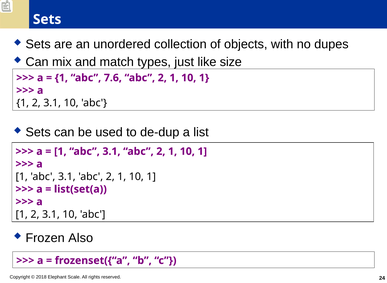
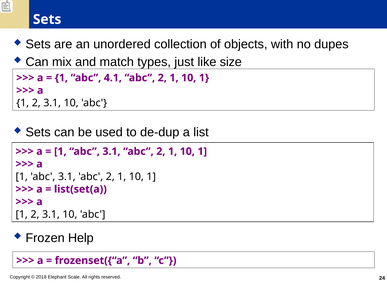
7.6: 7.6 -> 4.1
Also: Also -> Help
